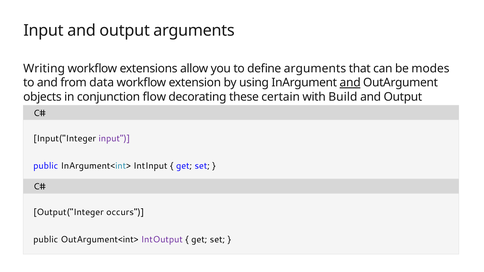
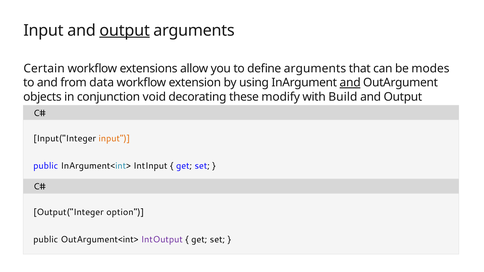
output at (125, 30) underline: none -> present
Writing: Writing -> Certain
flow: flow -> void
certain: certain -> modify
input at (114, 139) colour: purple -> orange
occurs: occurs -> option
